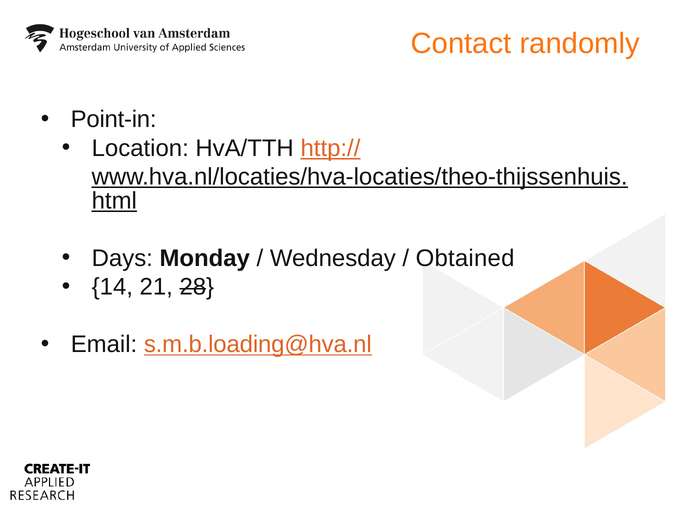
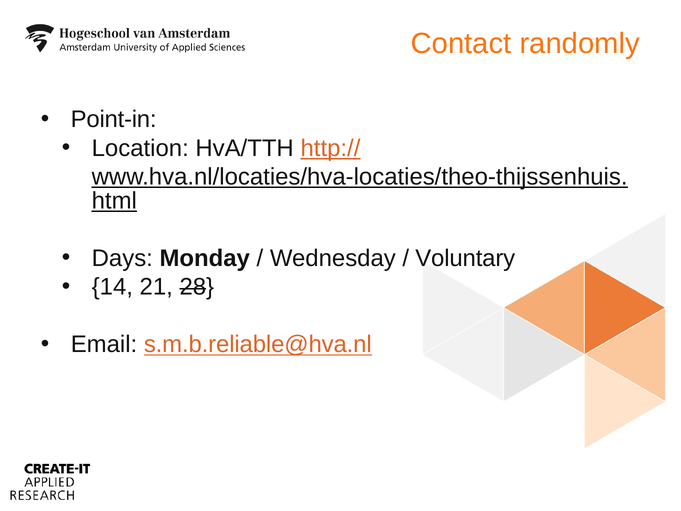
Obtained: Obtained -> Voluntary
s.m.b.loading@hva.nl: s.m.b.loading@hva.nl -> s.m.b.reliable@hva.nl
